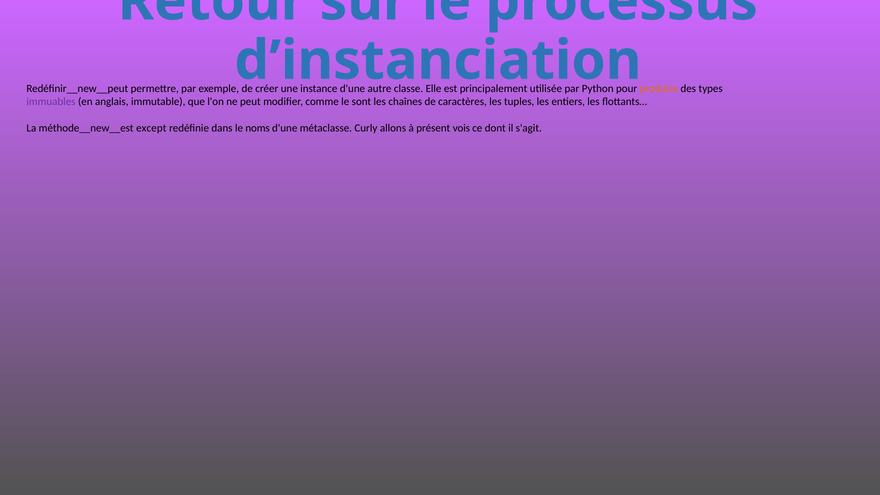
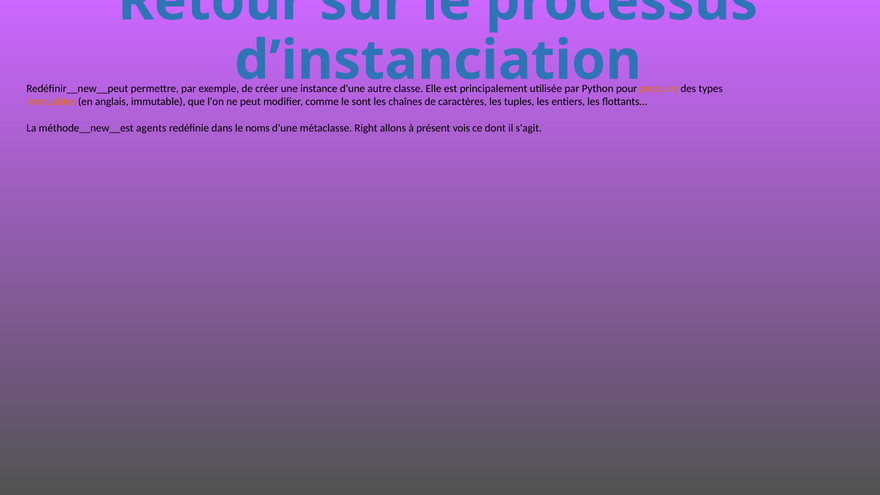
immuables colour: purple -> orange
except: except -> agents
Curly: Curly -> Right
